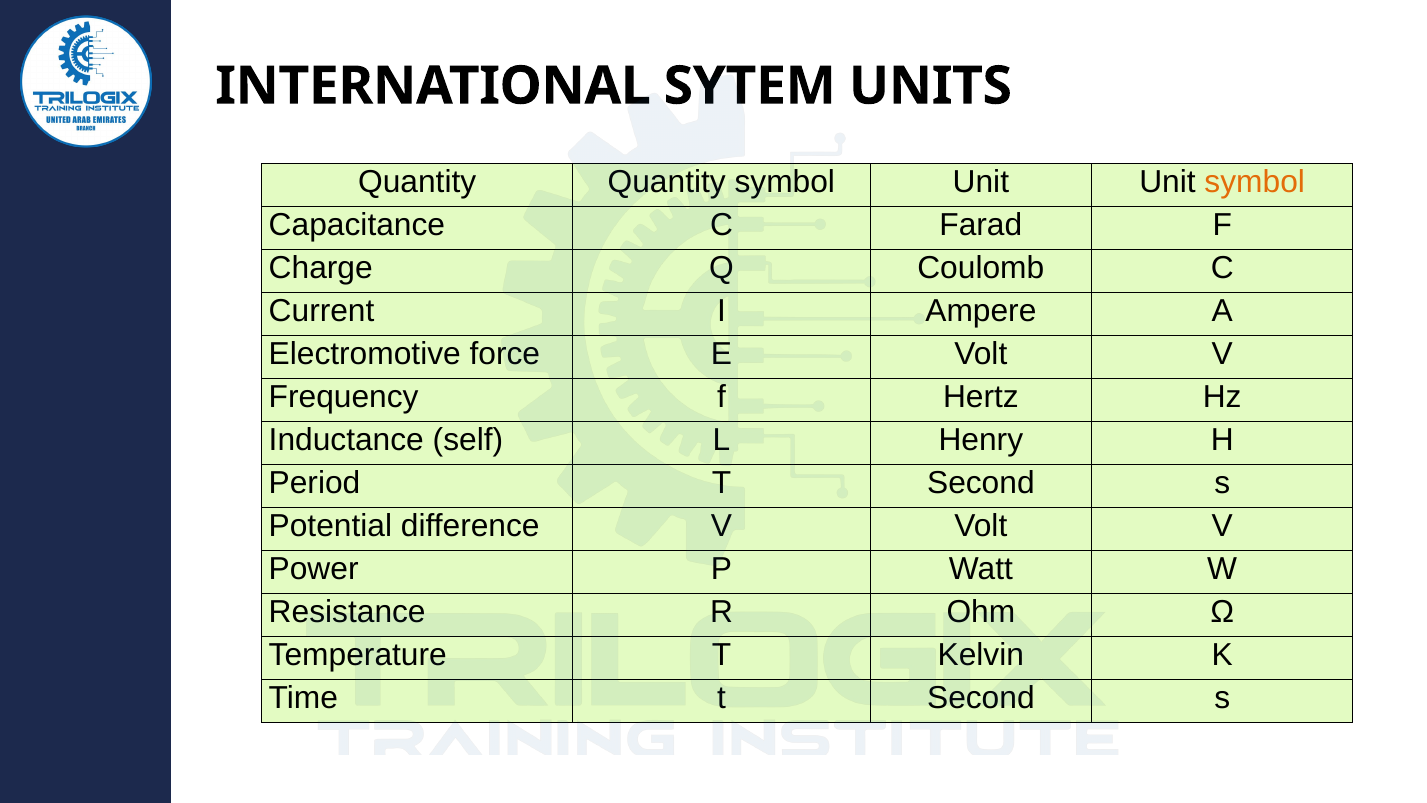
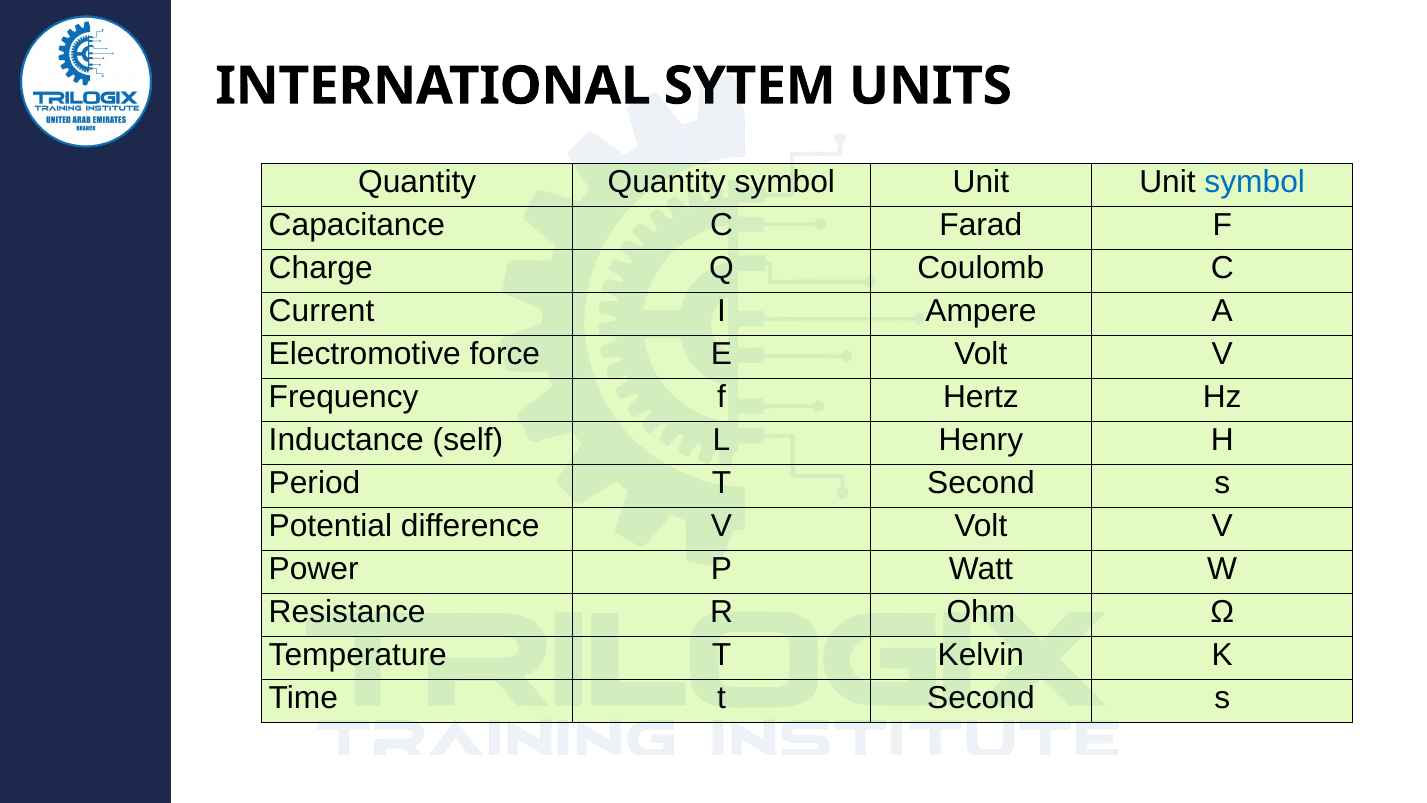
symbol at (1255, 182) colour: orange -> blue
